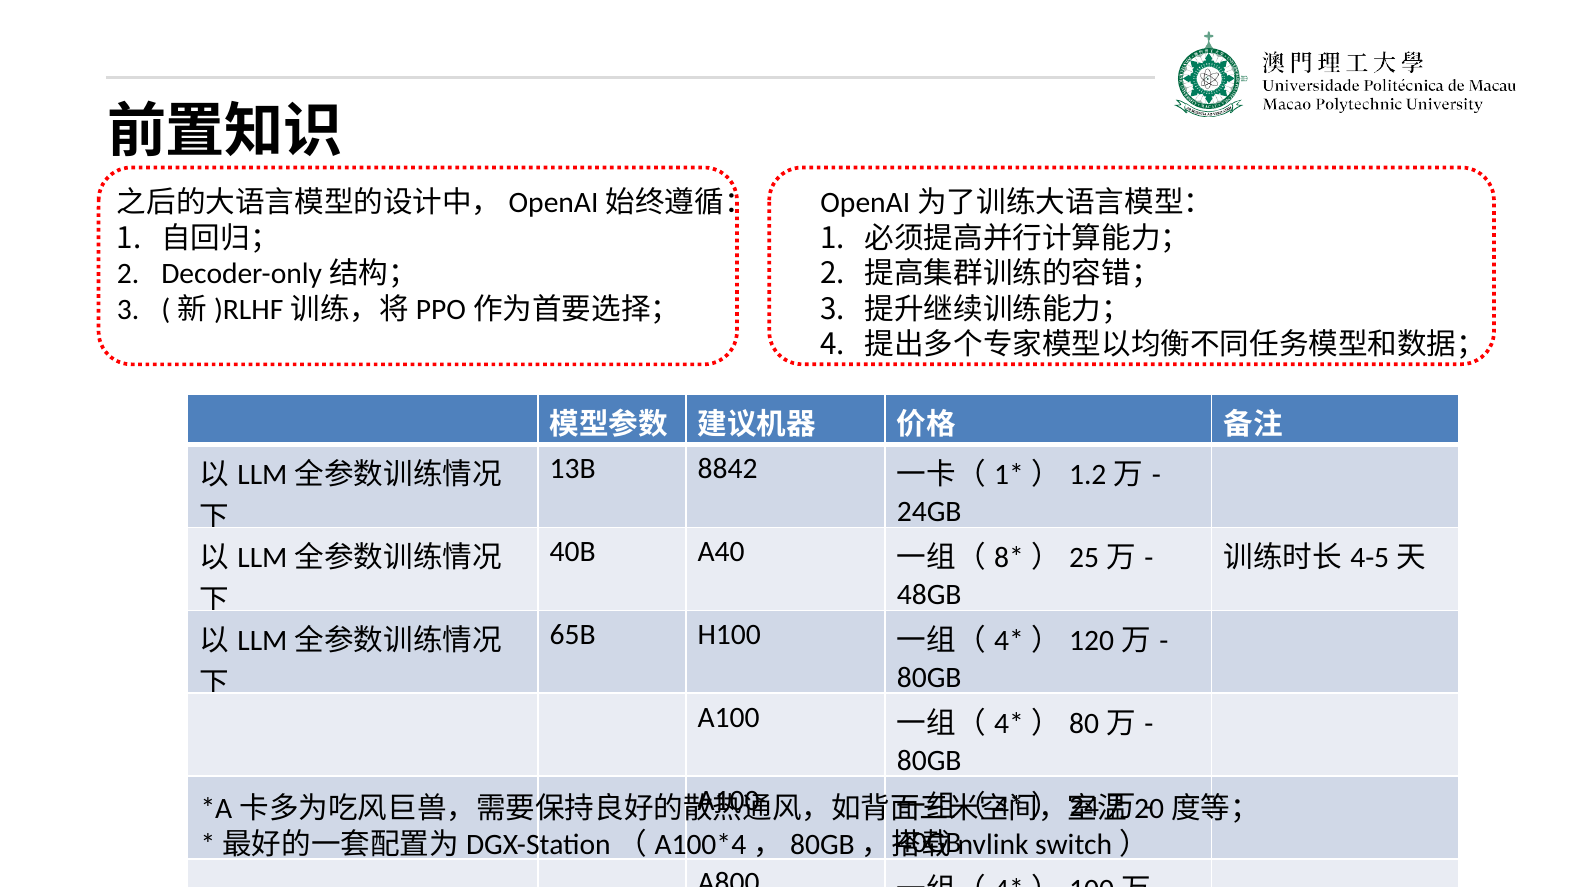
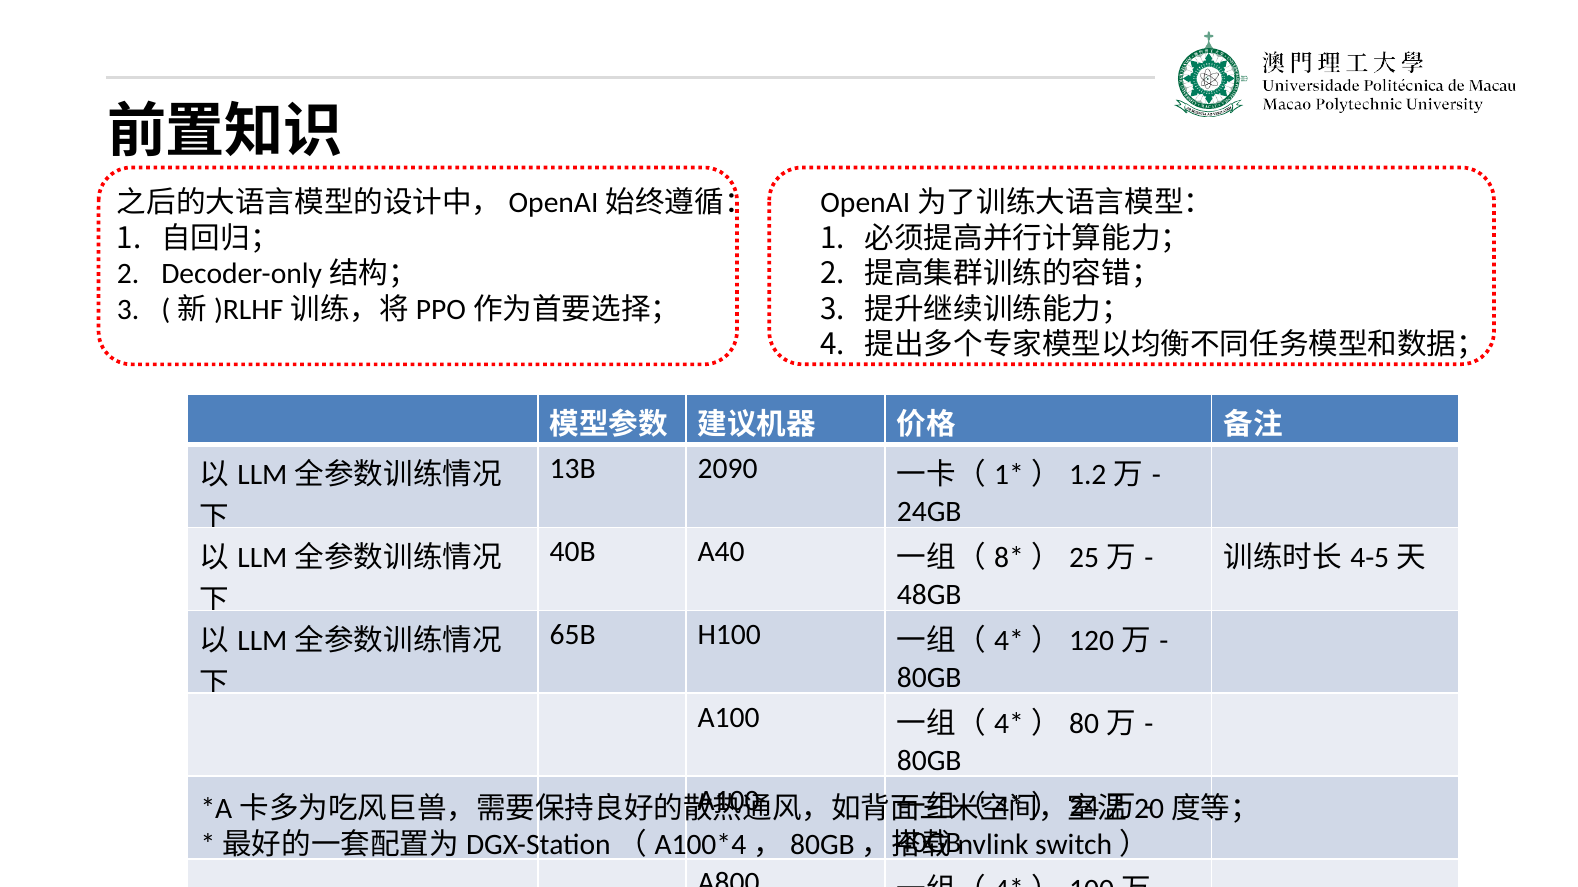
8842: 8842 -> 2090
